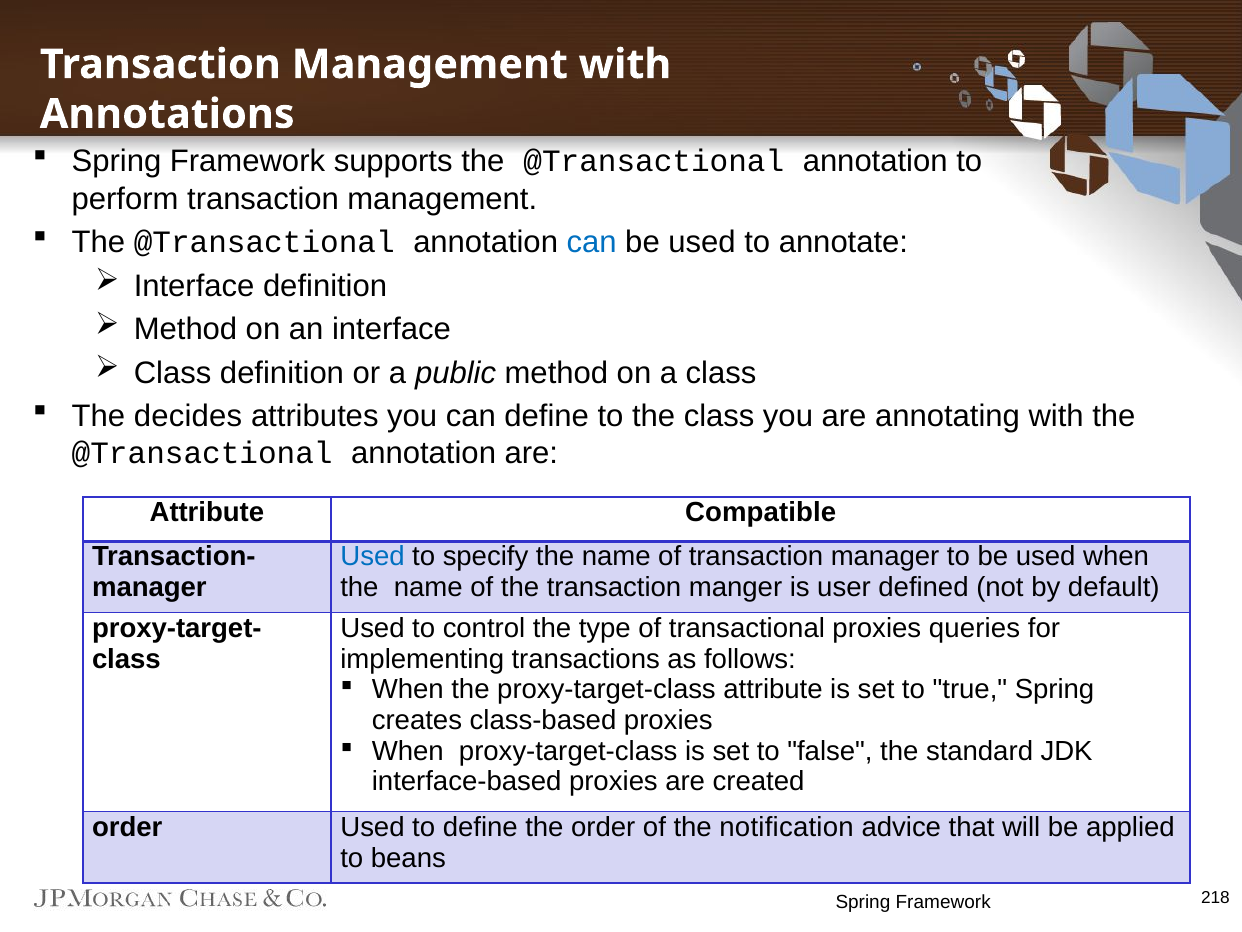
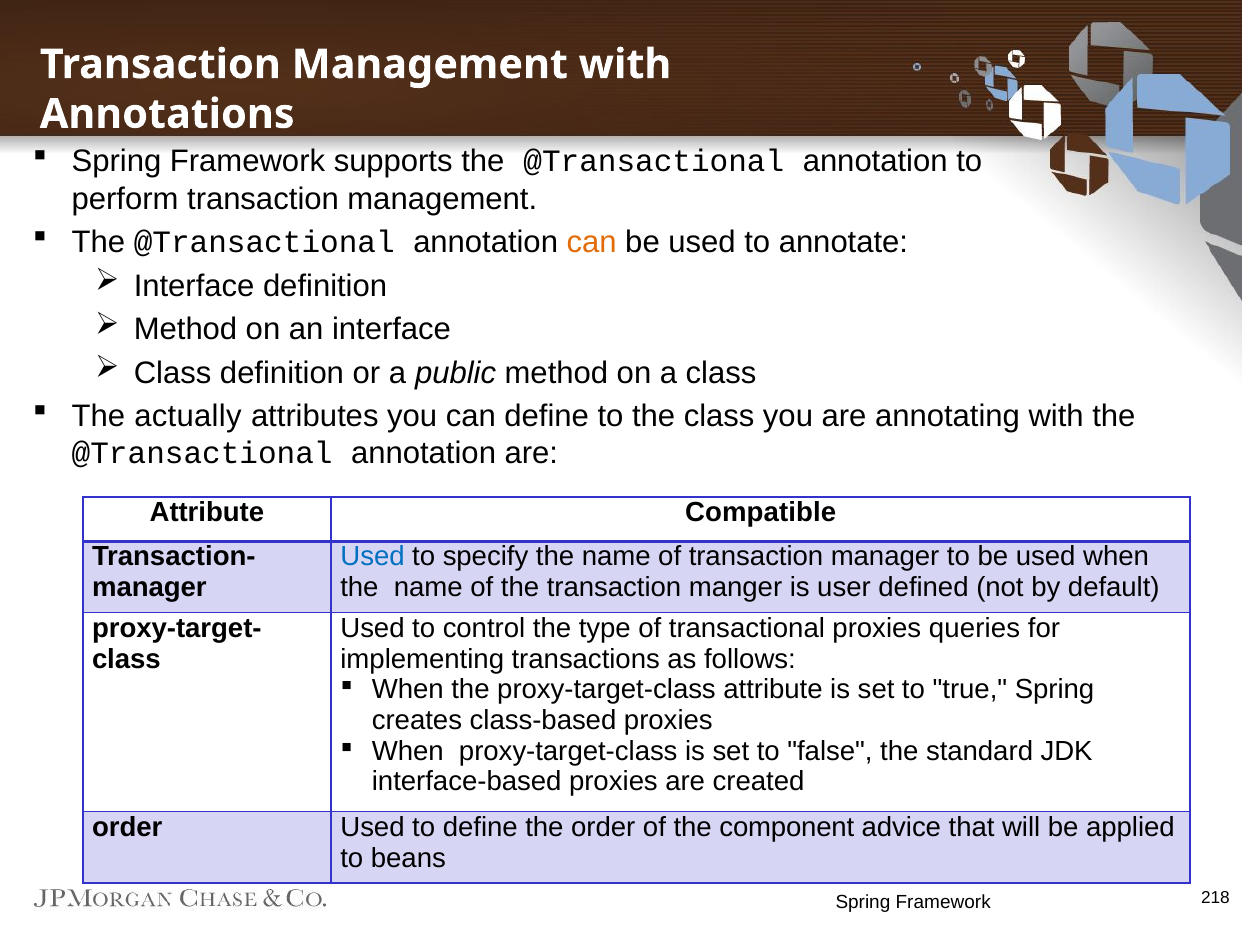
can at (592, 242) colour: blue -> orange
decides: decides -> actually
notification: notification -> component
